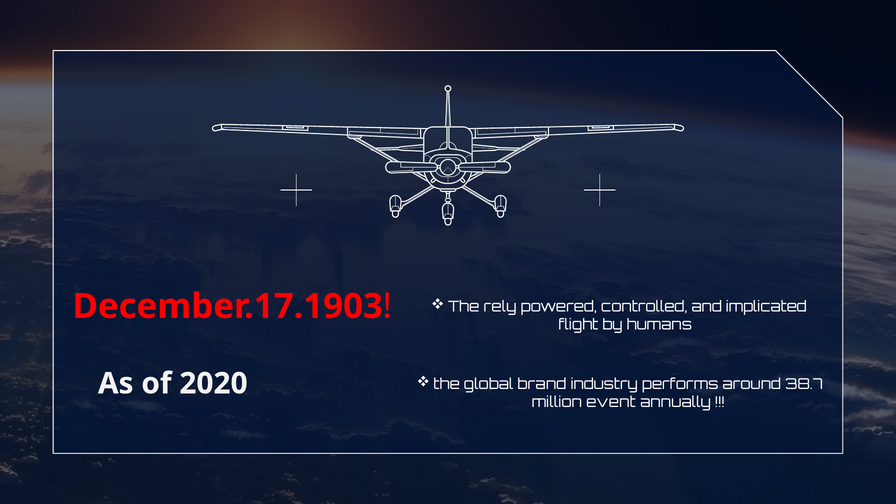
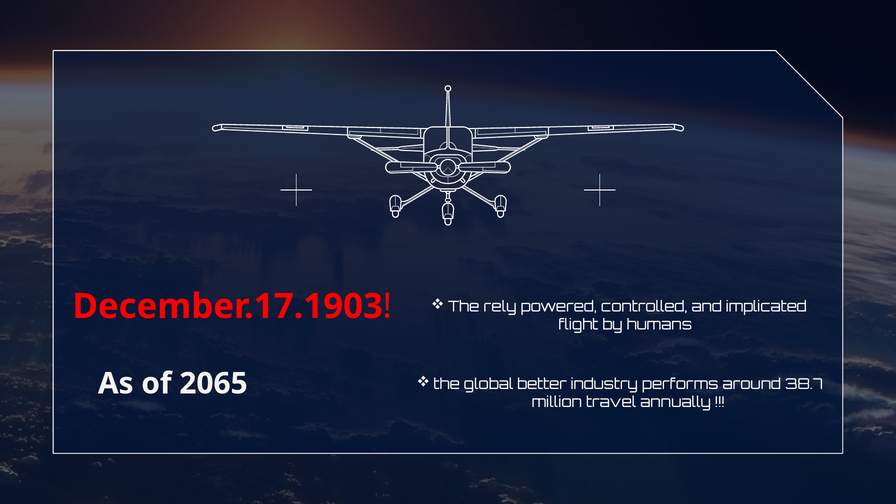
2020: 2020 -> 2065
brand: brand -> better
event: event -> travel
